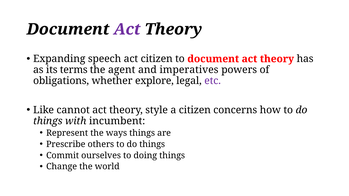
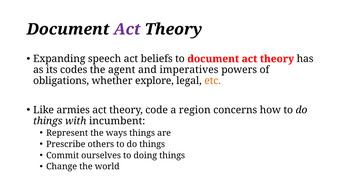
act citizen: citizen -> beliefs
terms: terms -> codes
etc colour: purple -> orange
cannot: cannot -> armies
style: style -> code
a citizen: citizen -> region
